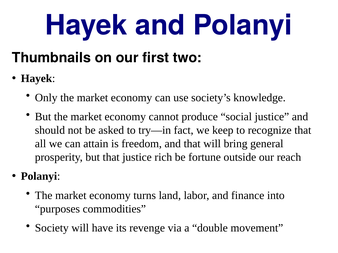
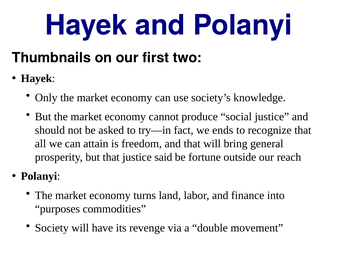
keep: keep -> ends
rich: rich -> said
